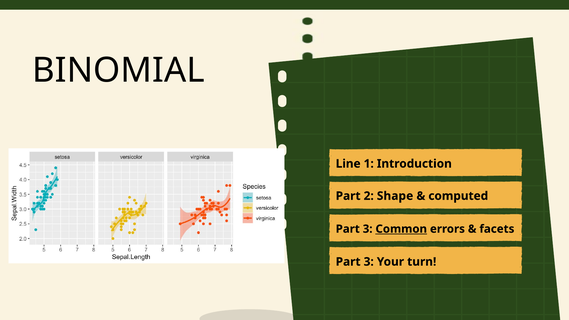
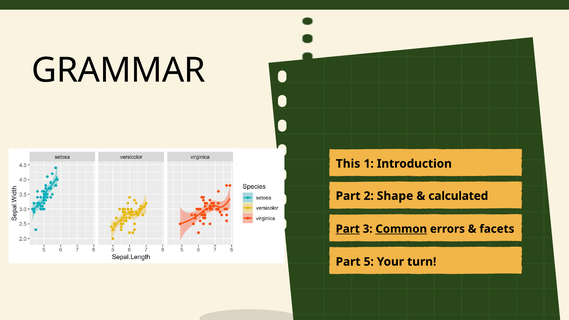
BINOMIAL: BINOMIAL -> GRAMMAR
Line: Line -> This
computed: computed -> calculated
Part at (348, 229) underline: none -> present
3 at (369, 262): 3 -> 5
